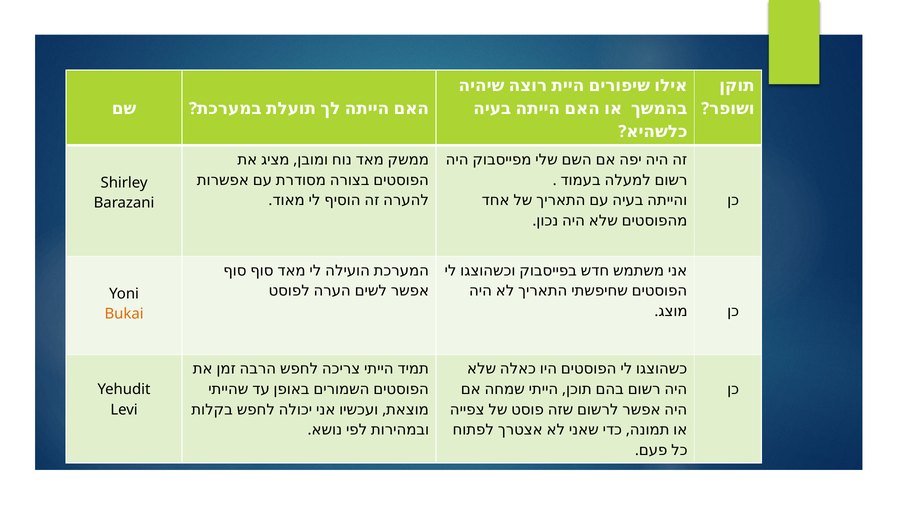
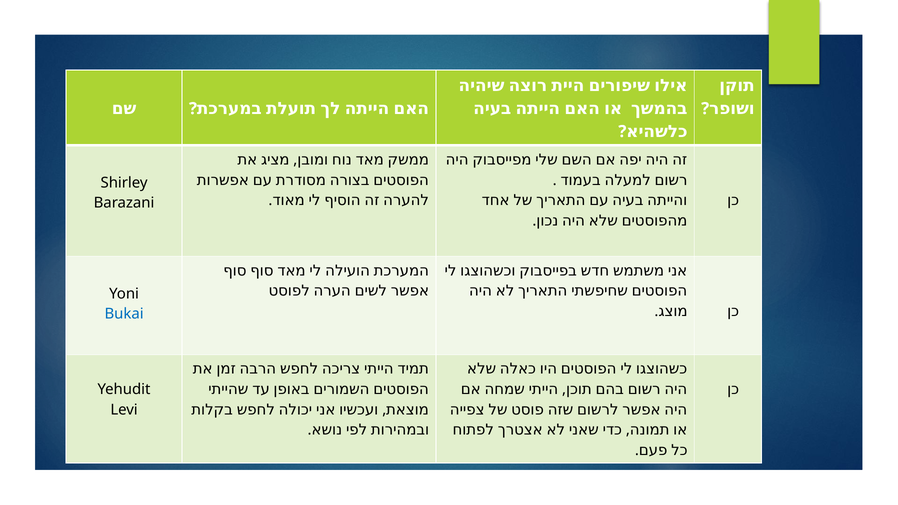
Bukai colour: orange -> blue
